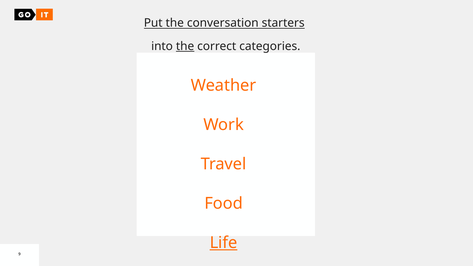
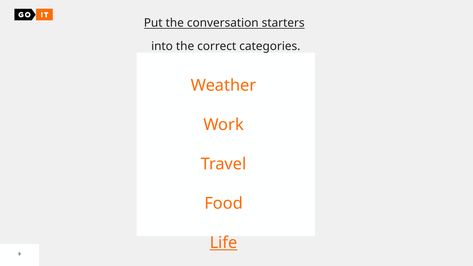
the at (185, 46) underline: present -> none
